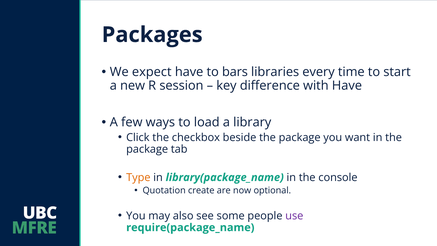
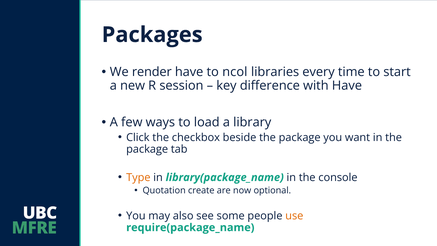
expect: expect -> render
bars: bars -> ncol
use colour: purple -> orange
